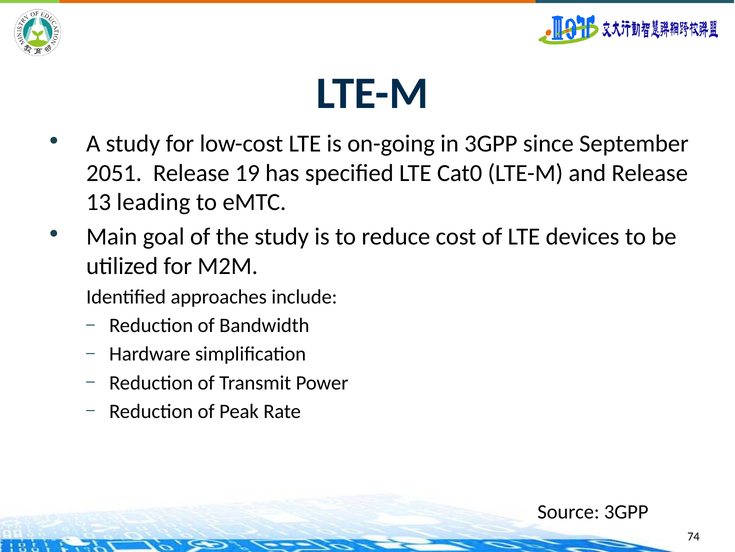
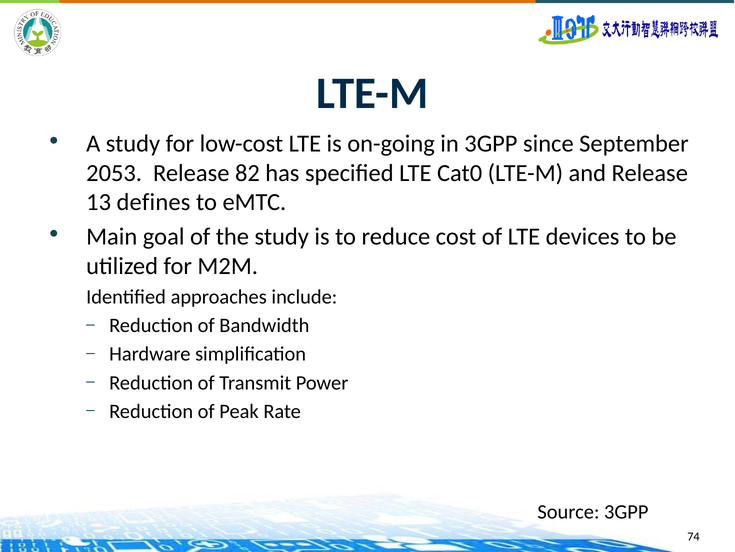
2051: 2051 -> 2053
19: 19 -> 82
leading: leading -> defines
